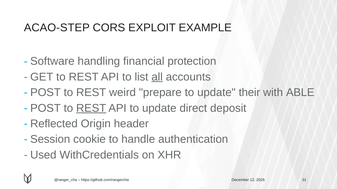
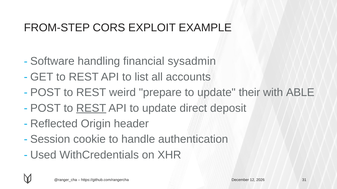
ACAO-STEP: ACAO-STEP -> FROM-STEP
protection: protection -> sysadmin
all underline: present -> none
